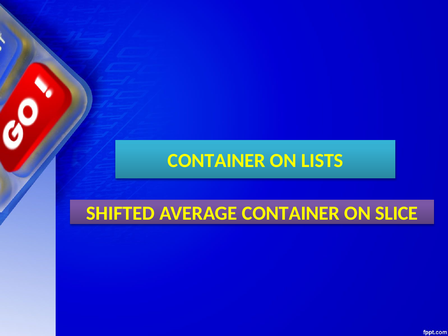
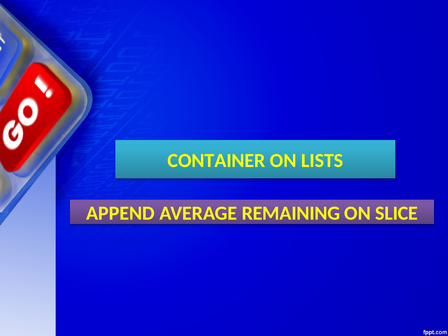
SHIFTED: SHIFTED -> APPEND
AVERAGE CONTAINER: CONTAINER -> REMAINING
